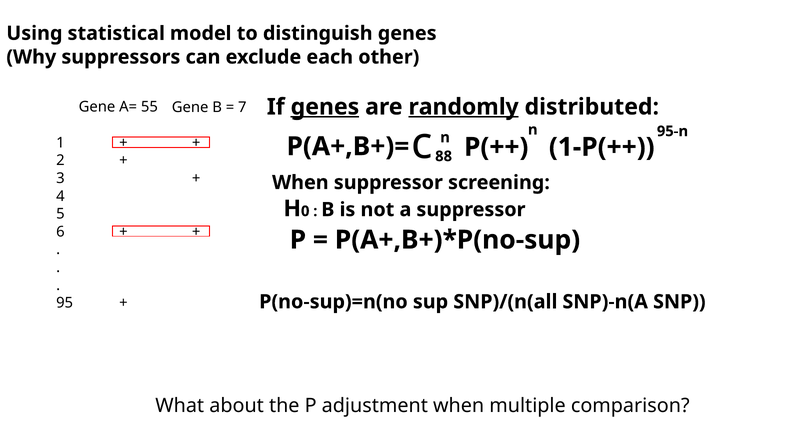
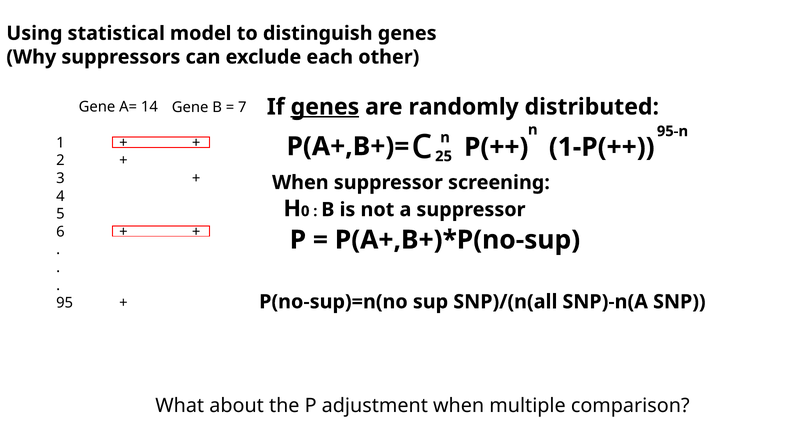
55: 55 -> 14
randomly underline: present -> none
88: 88 -> 25
